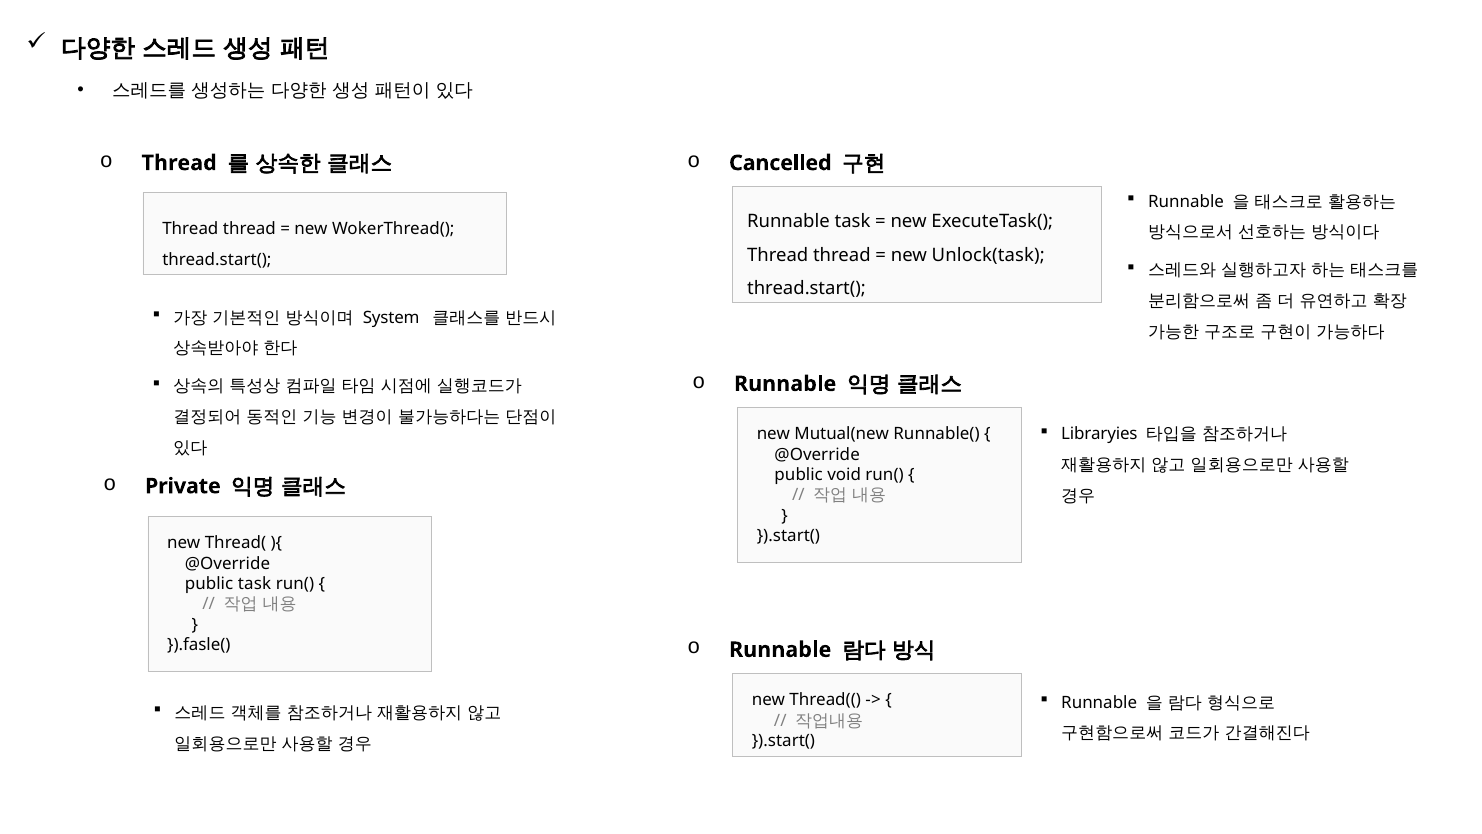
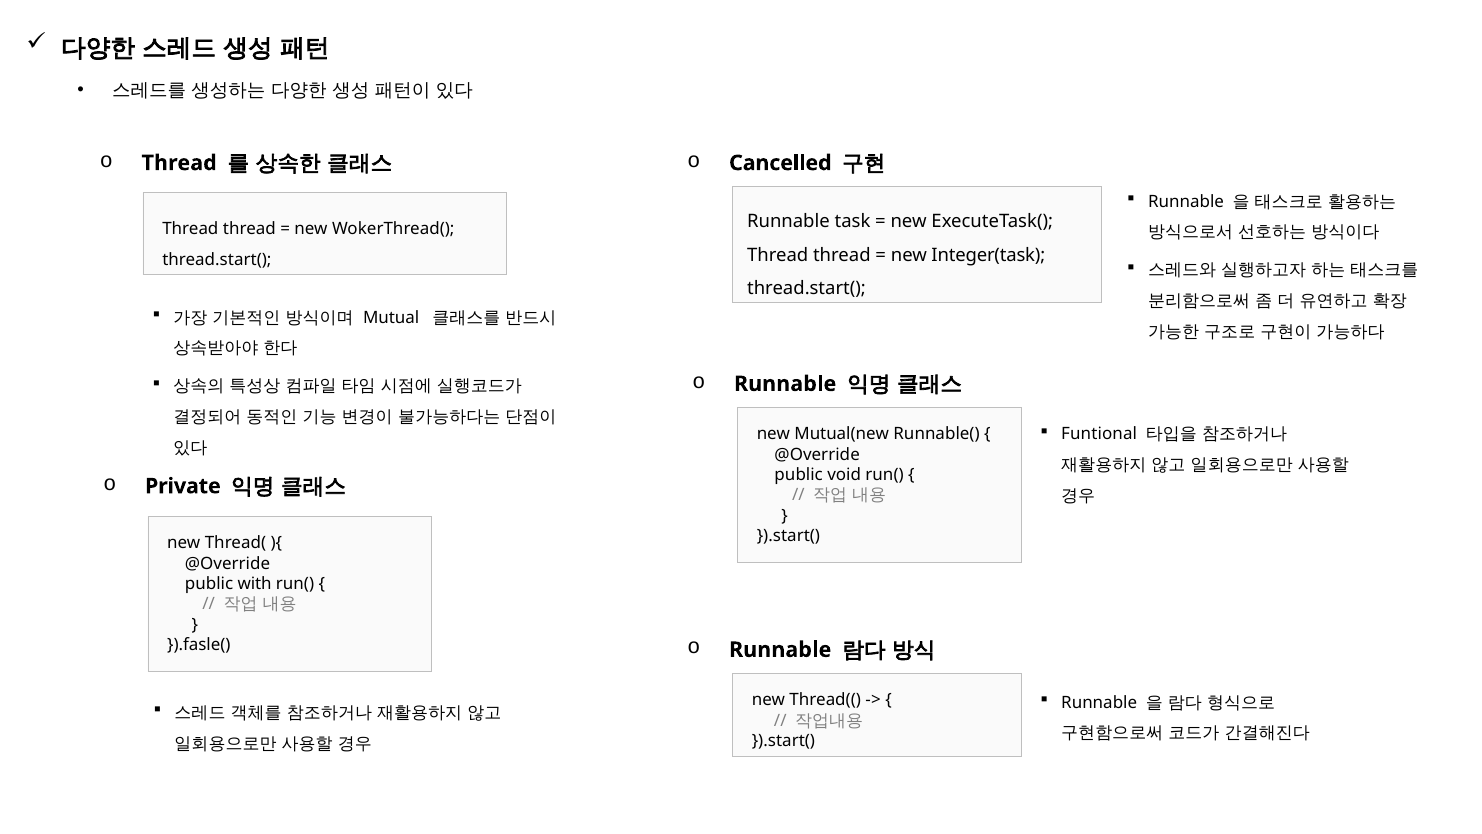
Unlock(task: Unlock(task -> Integer(task
System: System -> Mutual
Libraryies: Libraryies -> Funtional
public task: task -> with
